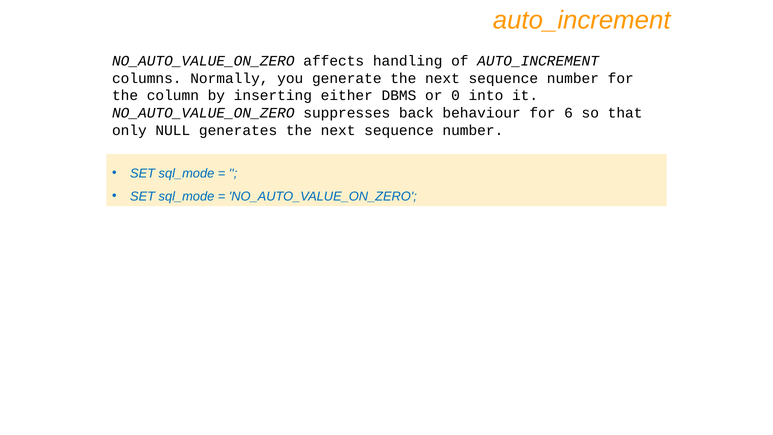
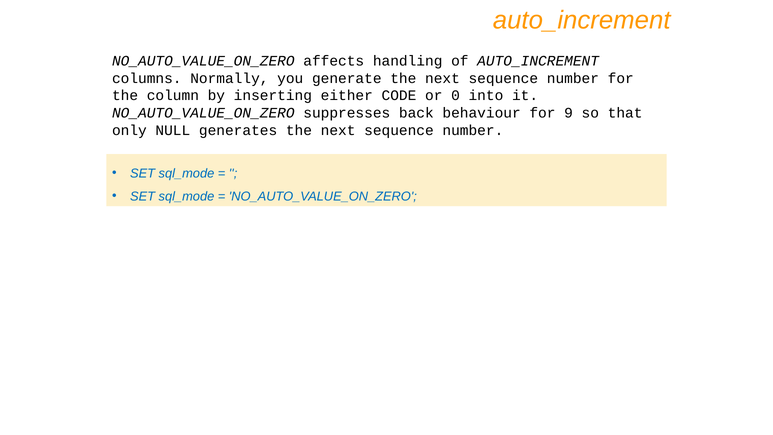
DBMS: DBMS -> CODE
6: 6 -> 9
